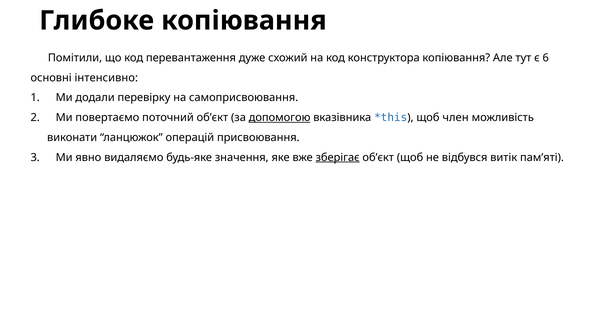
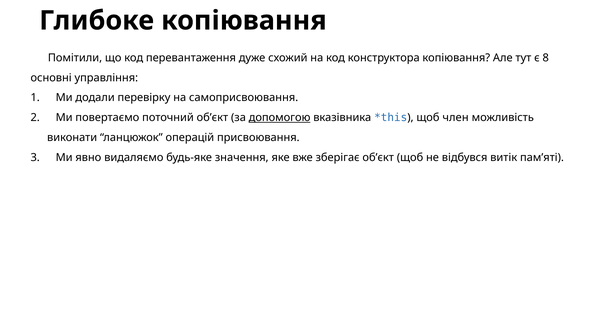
6: 6 -> 8
інтенсивно: інтенсивно -> управління
зберігає underline: present -> none
